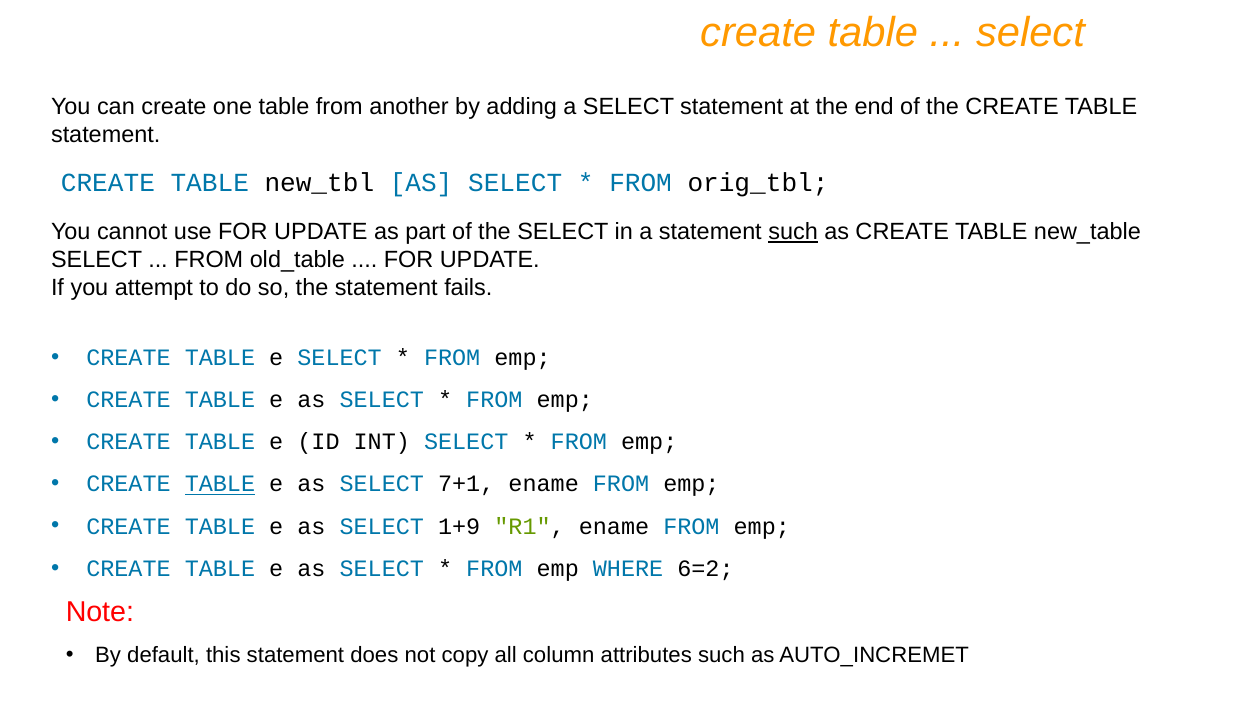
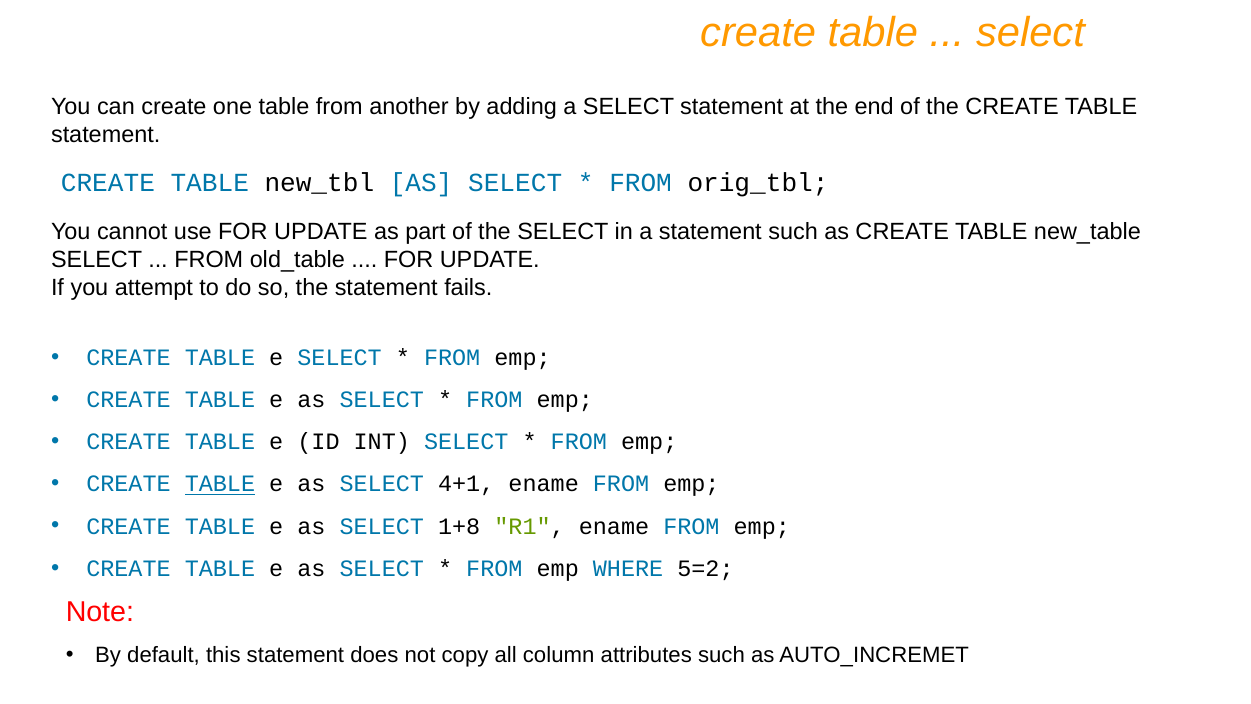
such at (793, 232) underline: present -> none
7+1: 7+1 -> 4+1
1+9: 1+9 -> 1+8
6=2: 6=2 -> 5=2
